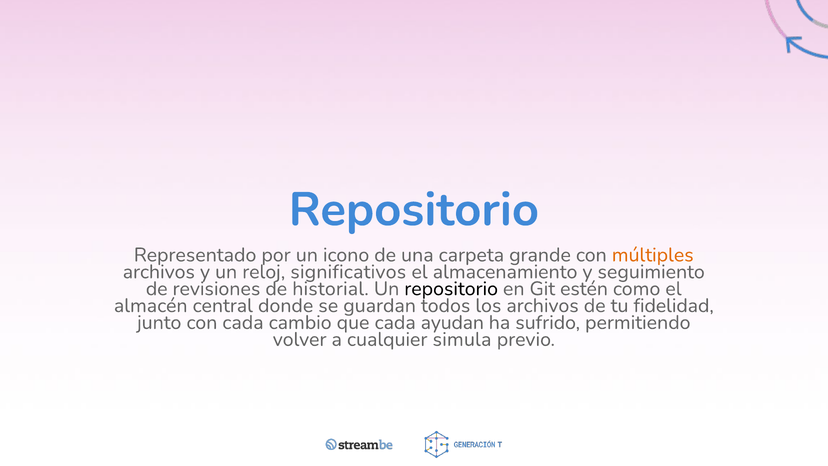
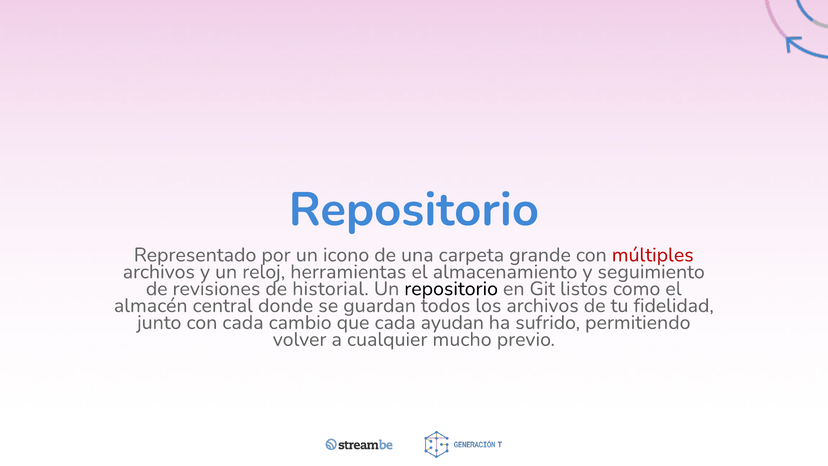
múltiples colour: orange -> red
significativos: significativos -> herramientas
estén: estén -> listos
simula: simula -> mucho
